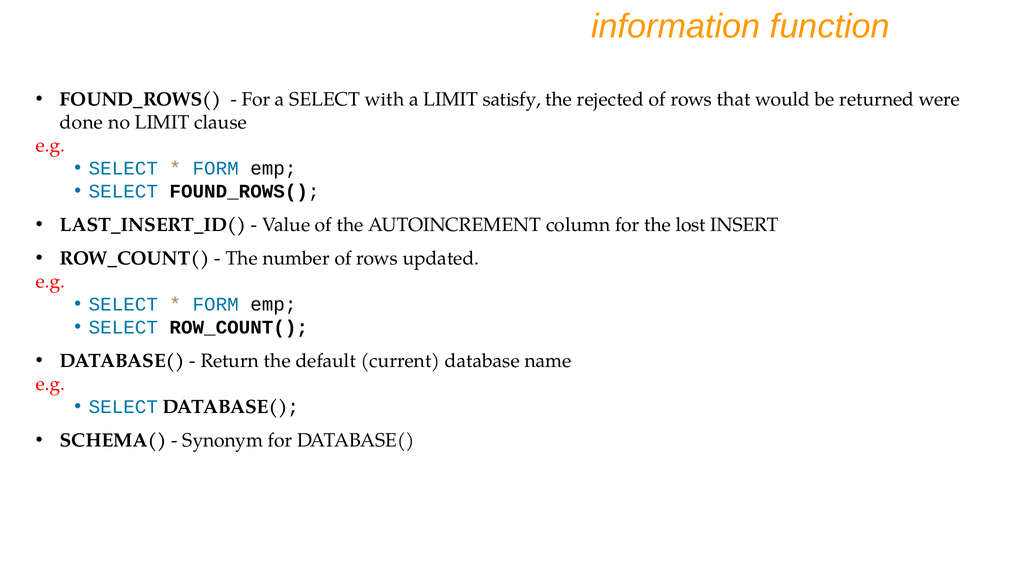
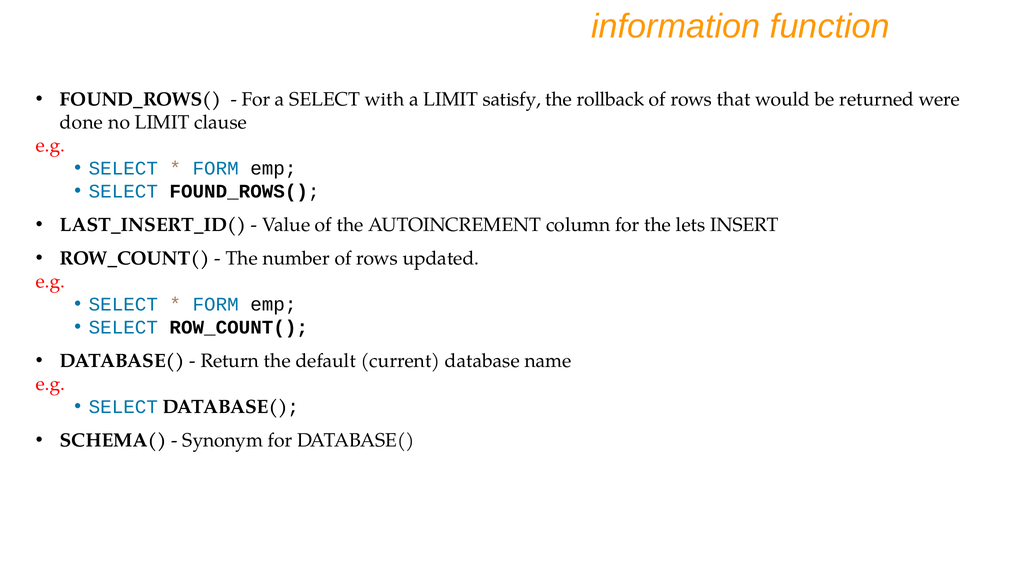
rejected: rejected -> rollback
lost: lost -> lets
